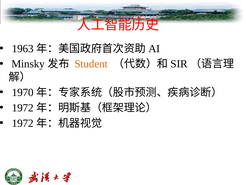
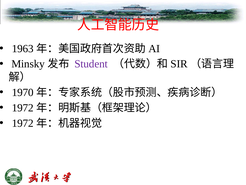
Student colour: orange -> purple
